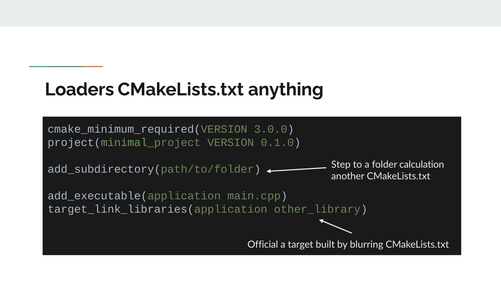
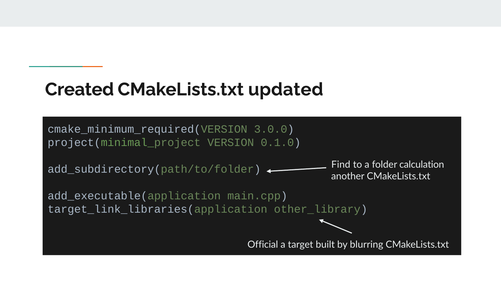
Loaders: Loaders -> Created
anything: anything -> updated
Step: Step -> Find
